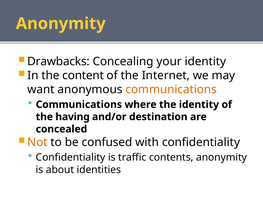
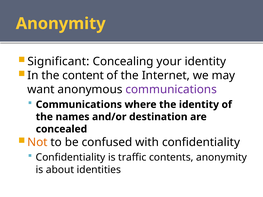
Drawbacks: Drawbacks -> Significant
communications at (171, 90) colour: orange -> purple
having: having -> names
